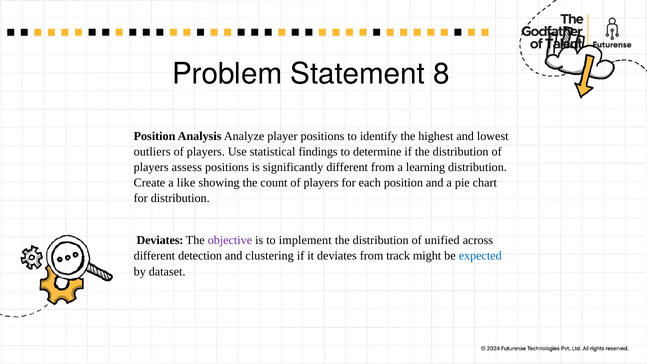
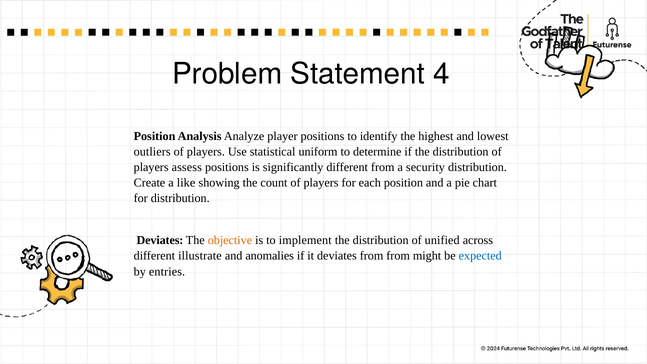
8: 8 -> 4
findings: findings -> uniform
learning: learning -> security
objective colour: purple -> orange
detection: detection -> illustrate
clustering: clustering -> anomalies
from track: track -> from
dataset: dataset -> entries
